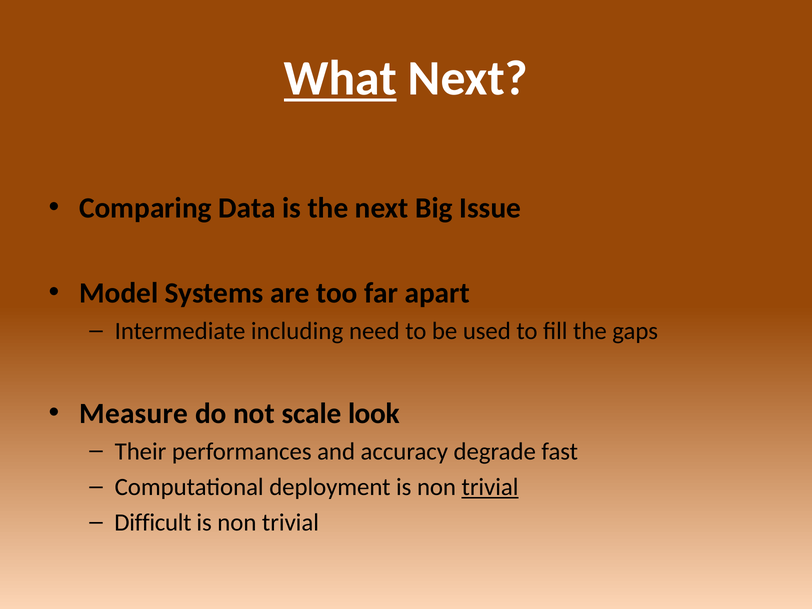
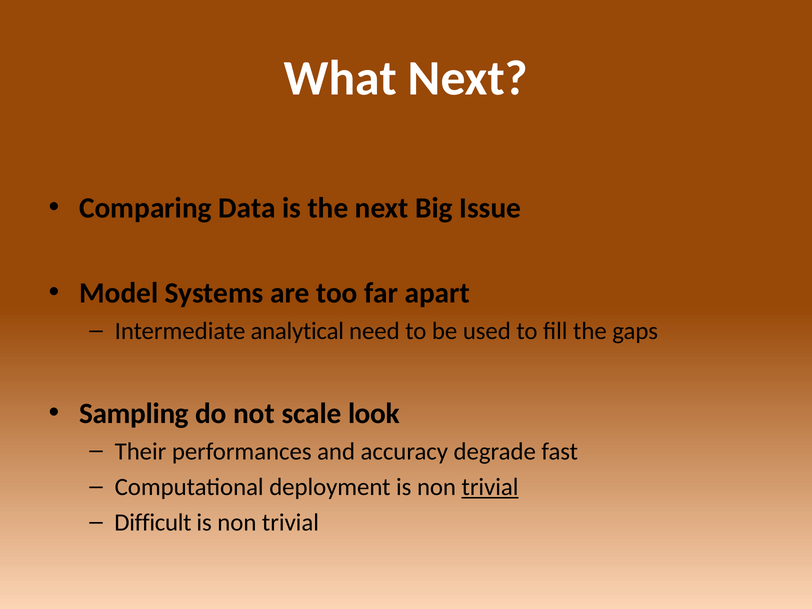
What underline: present -> none
including: including -> analytical
Measure: Measure -> Sampling
